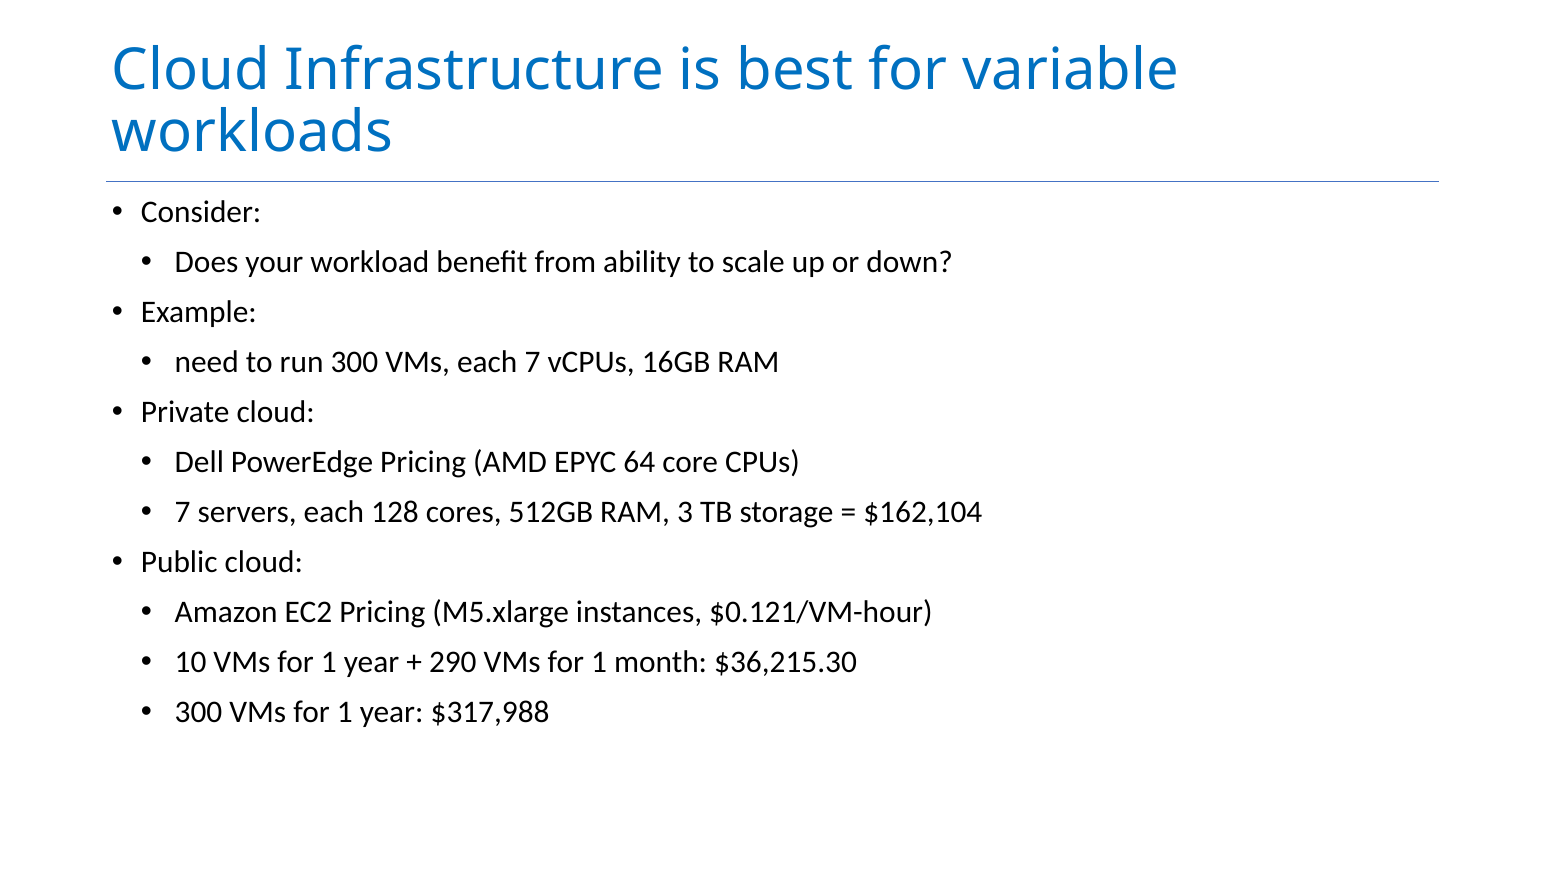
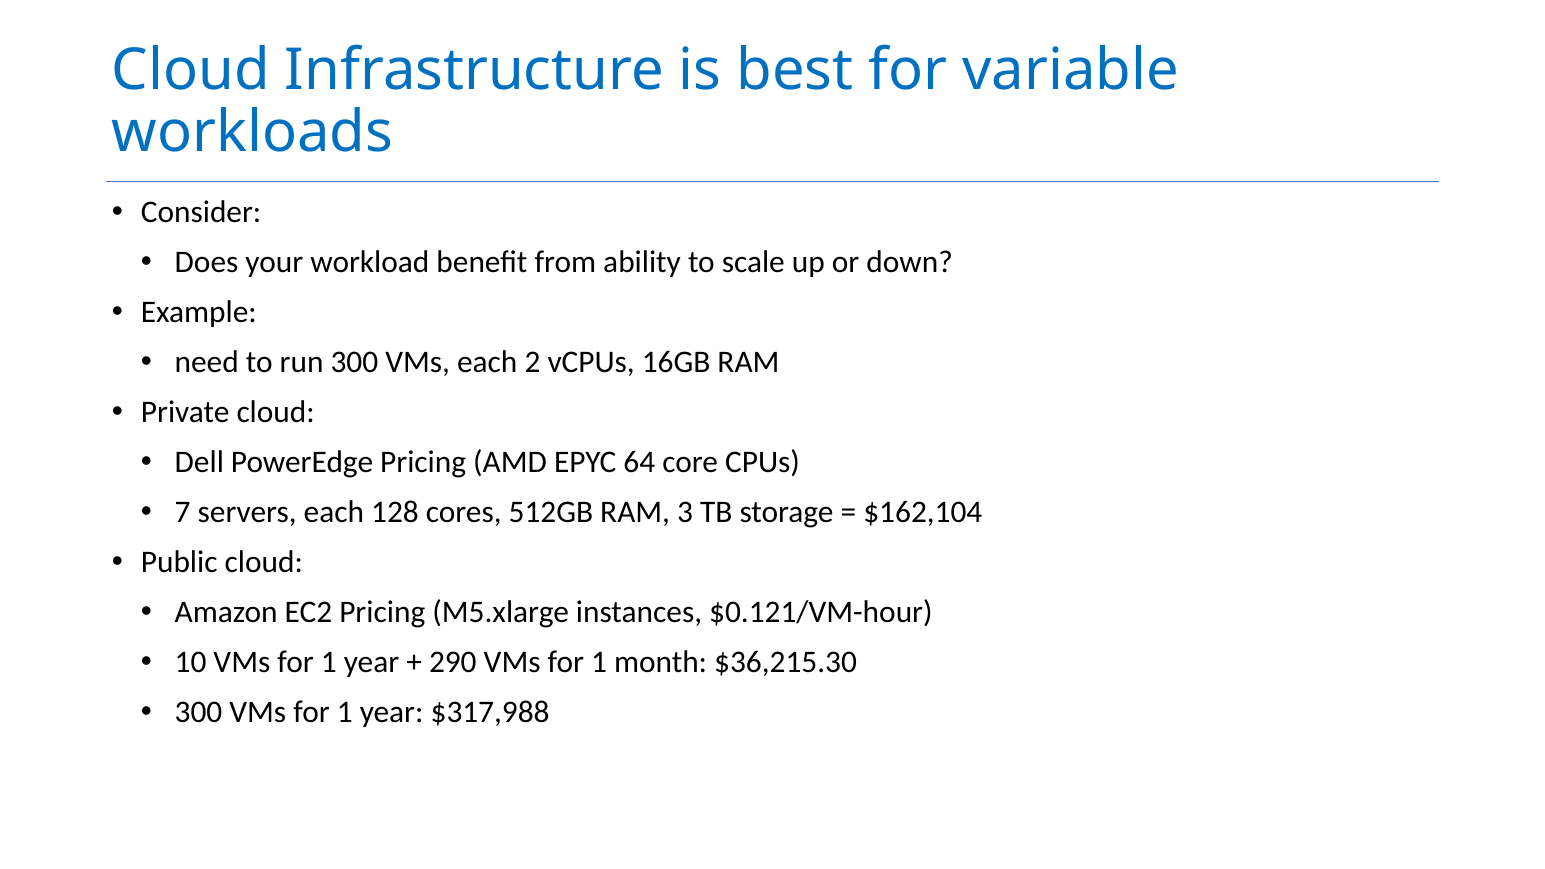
each 7: 7 -> 2
